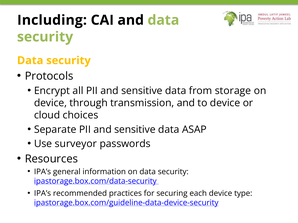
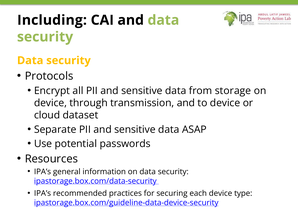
choices: choices -> dataset
surveyor: surveyor -> potential
